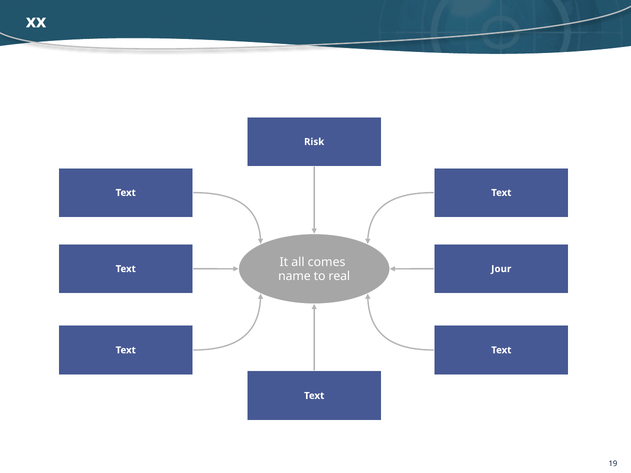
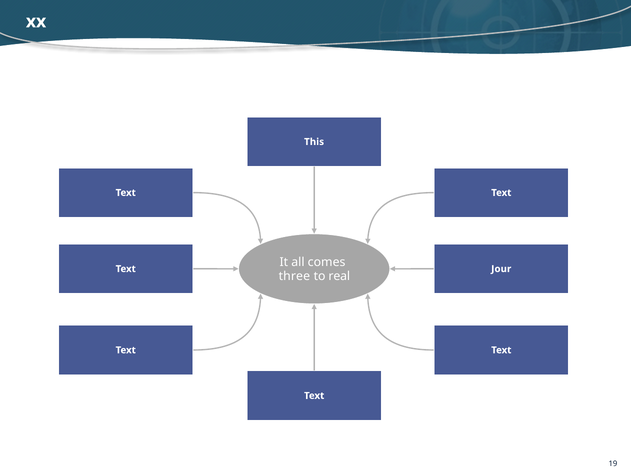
Risk: Risk -> This
name: name -> three
